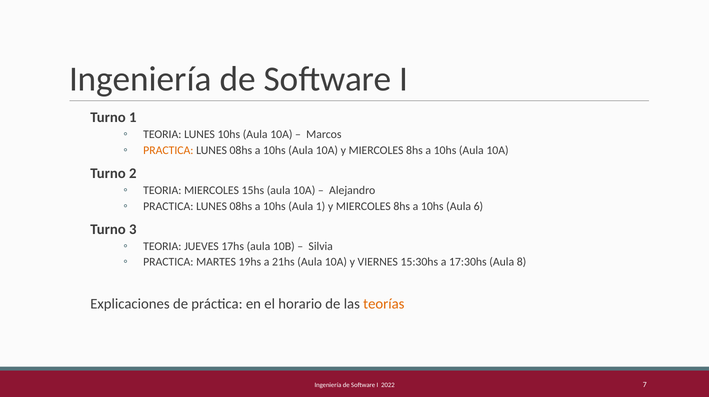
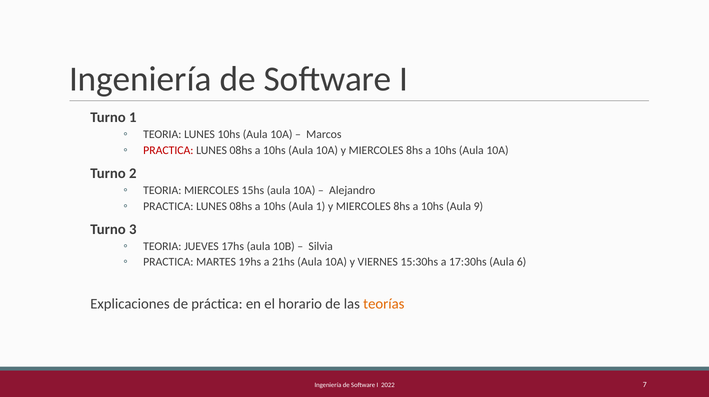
PRACTICA at (168, 150) colour: orange -> red
6: 6 -> 9
8: 8 -> 6
